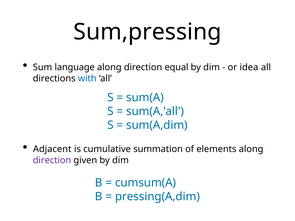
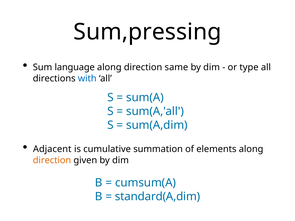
equal: equal -> same
idea: idea -> type
direction at (52, 160) colour: purple -> orange
pressing(A,dim: pressing(A,dim -> standard(A,dim
